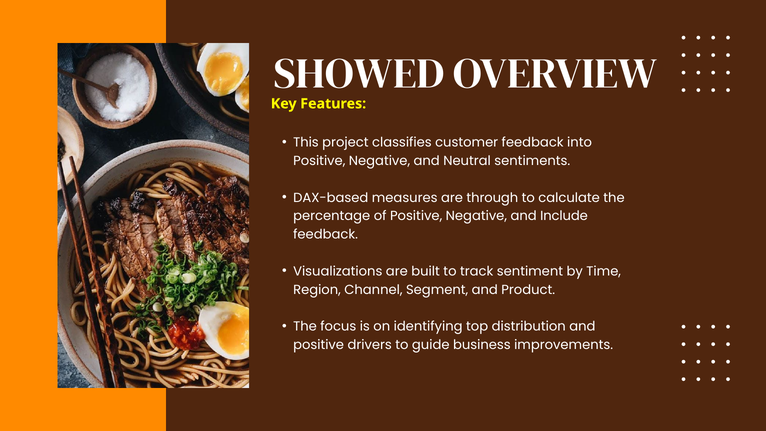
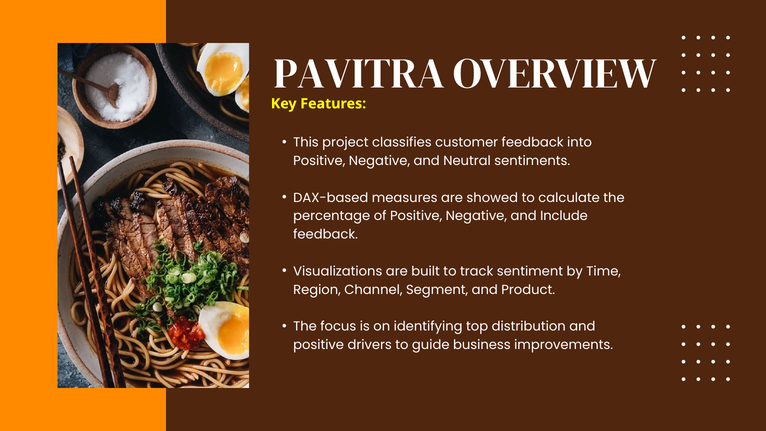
SHOWED: SHOWED -> PAVITRA
through: through -> showed
